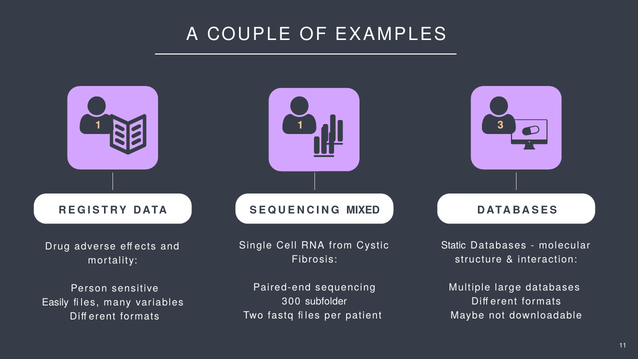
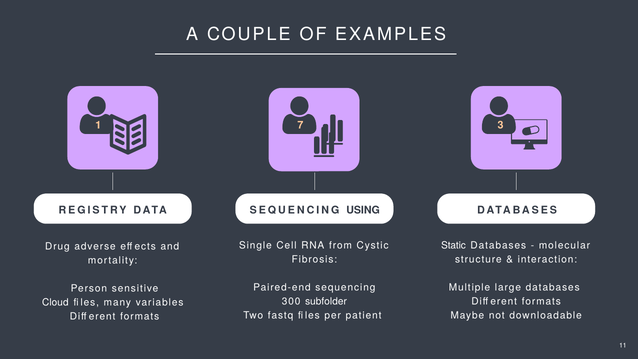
1 1: 1 -> 7
MIXED: MIXED -> USING
Easily: Easily -> Cloud
